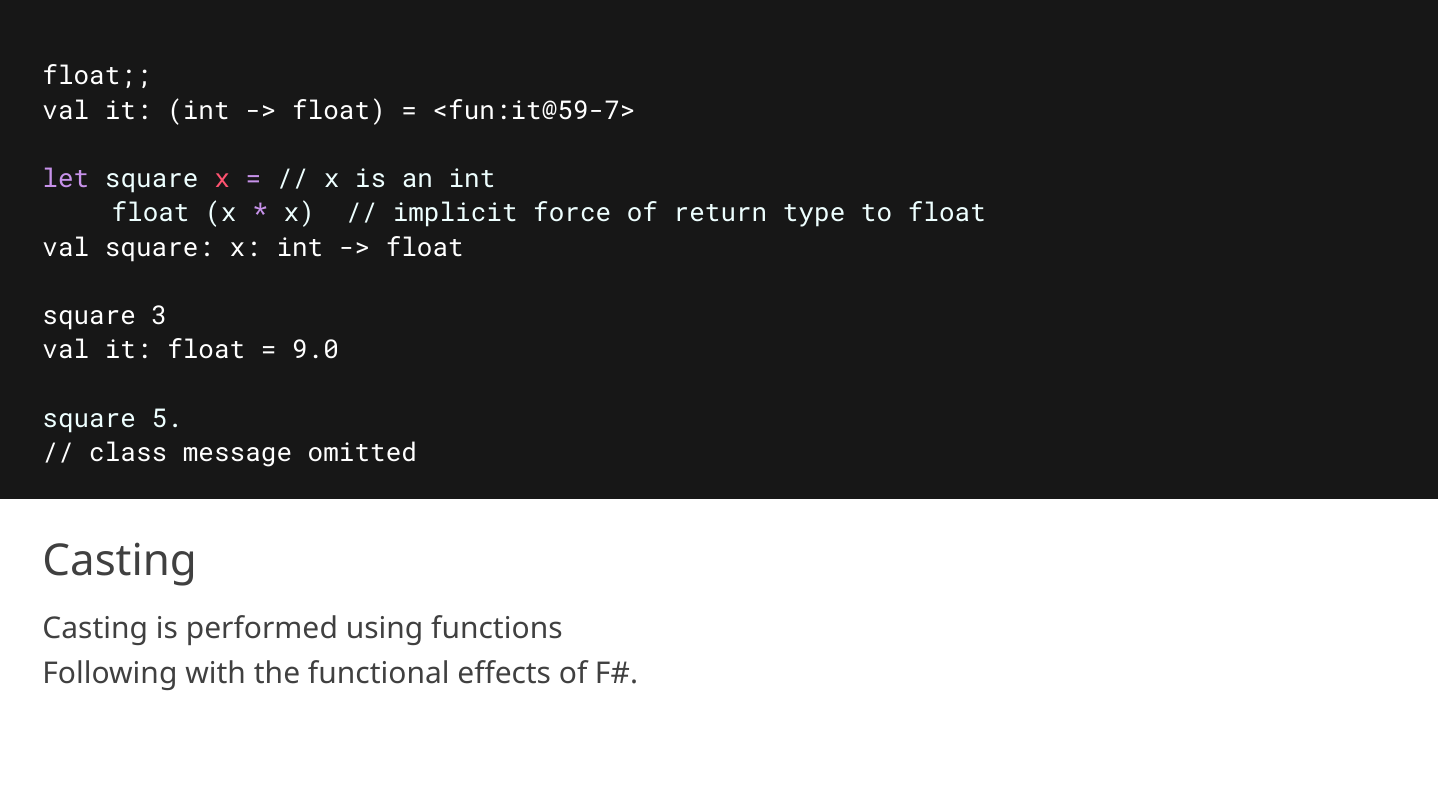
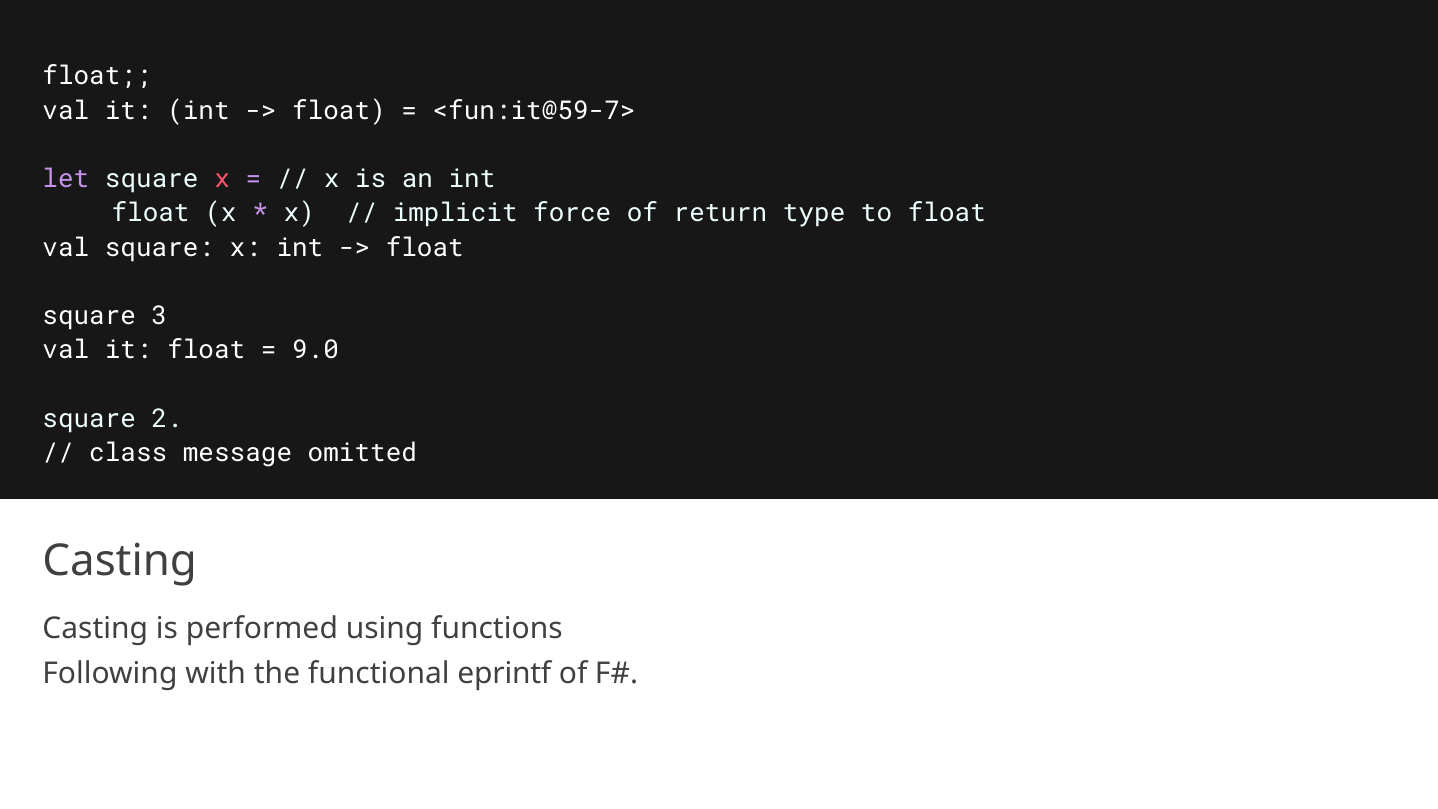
5: 5 -> 2
effects: effects -> eprintf
